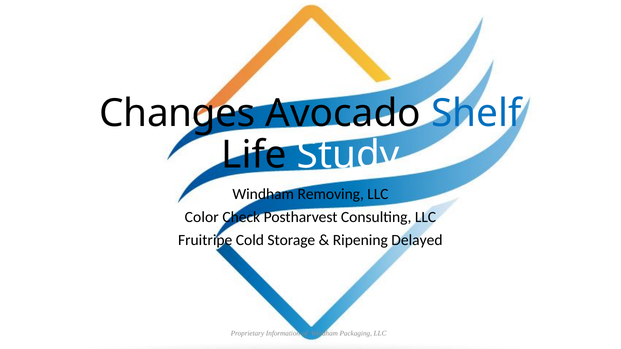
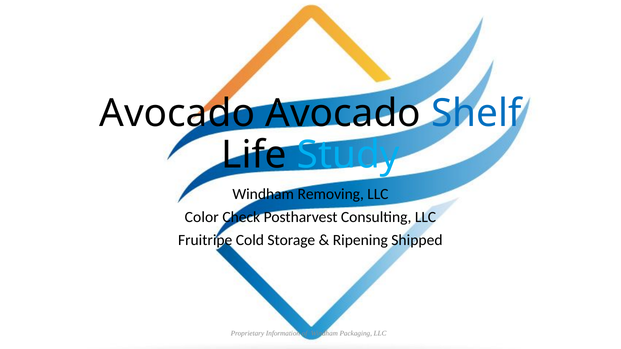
Changes at (177, 113): Changes -> Avocado
Study colour: white -> light blue
Delayed: Delayed -> Shipped
